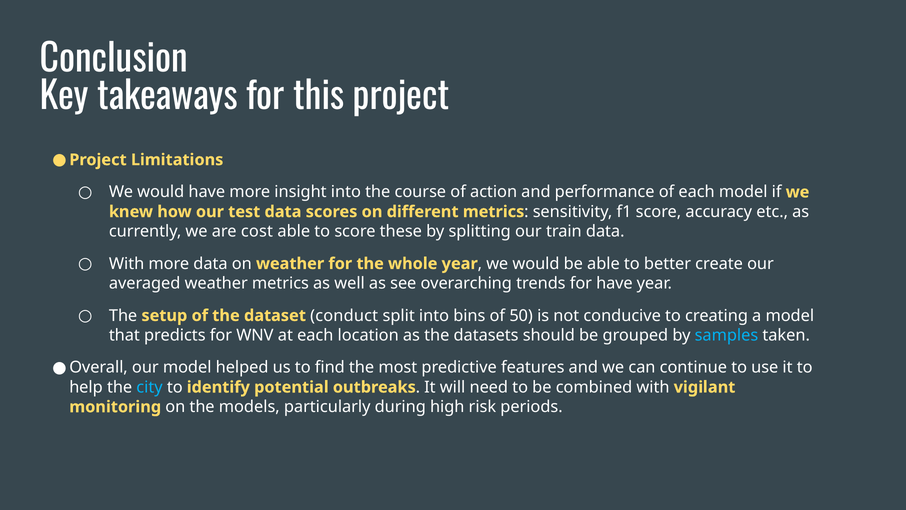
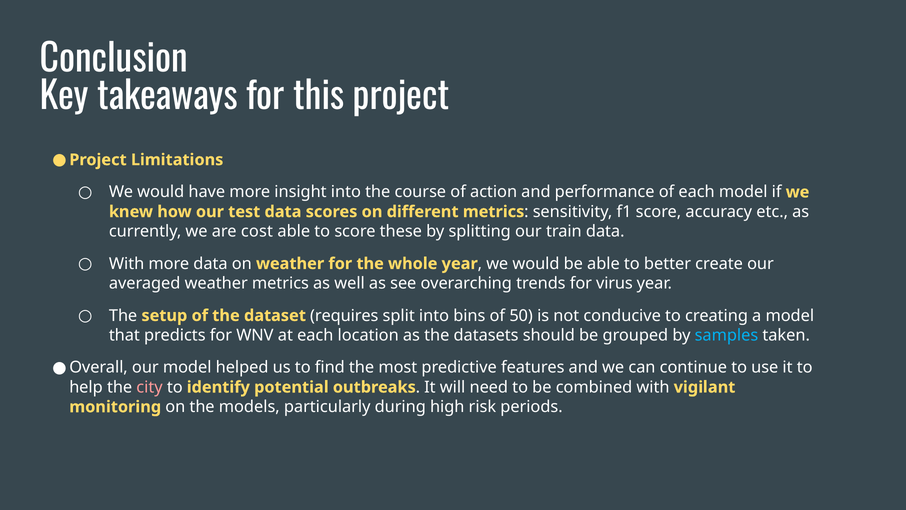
for have: have -> virus
conduct: conduct -> requires
city colour: light blue -> pink
